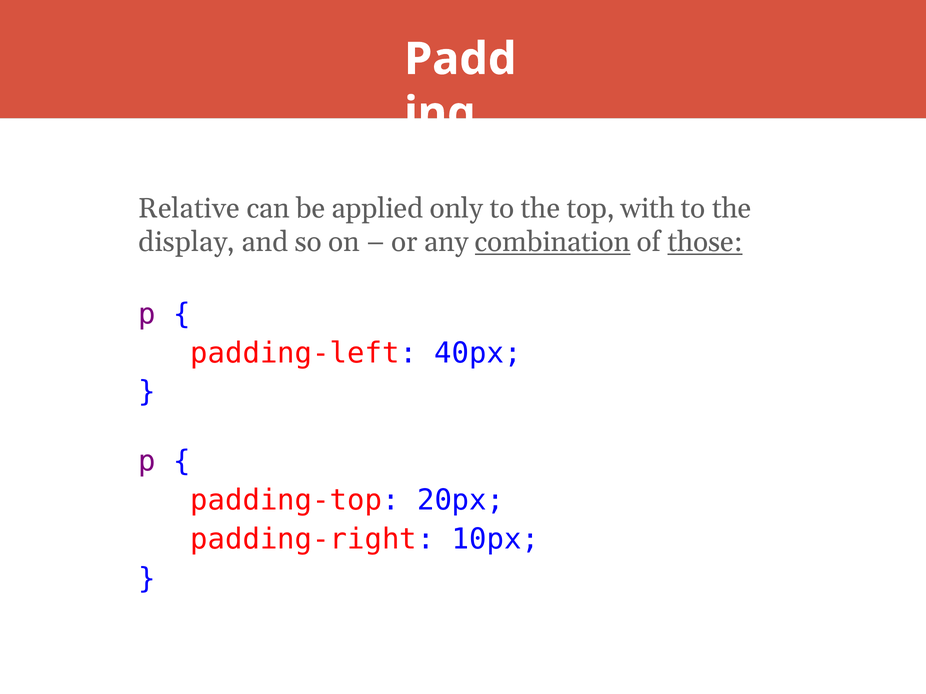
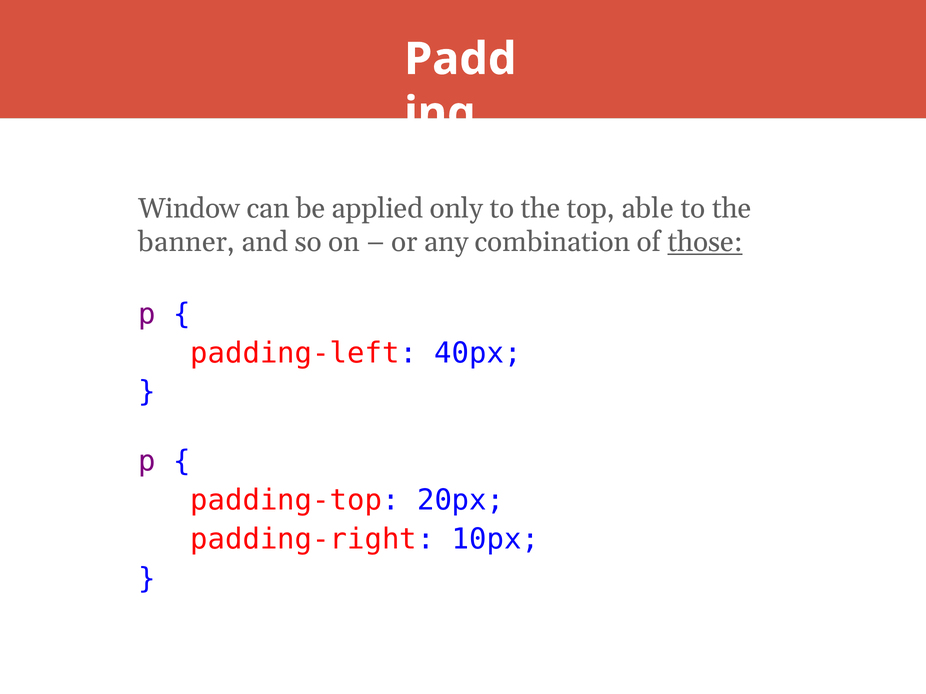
Relative: Relative -> Window
with: with -> able
display: display -> banner
combination underline: present -> none
